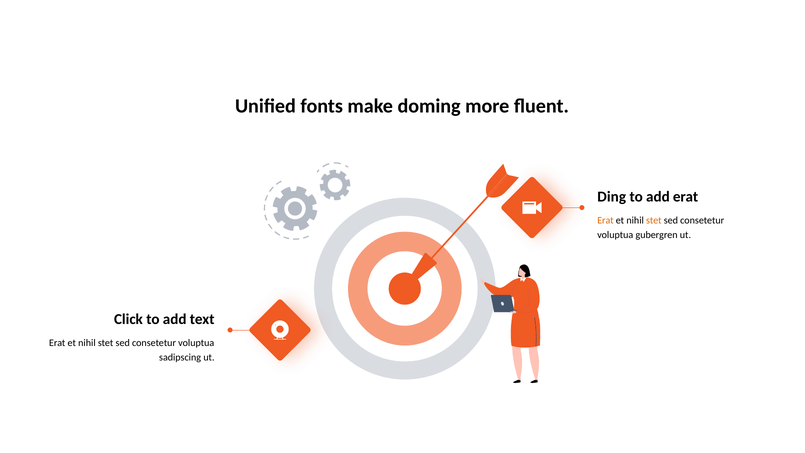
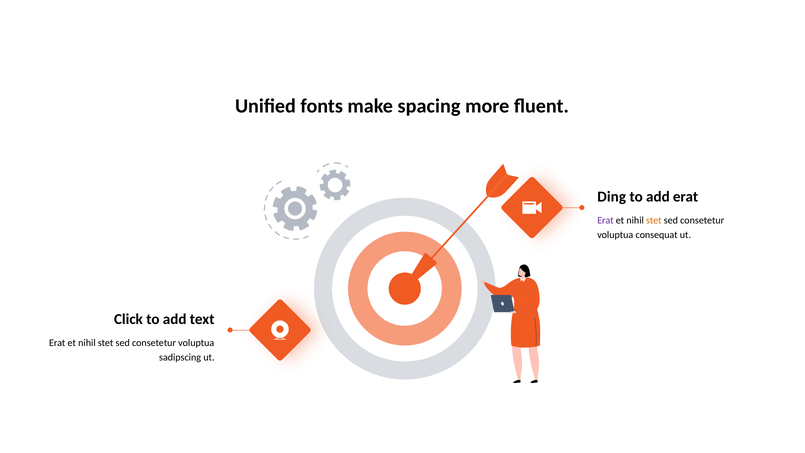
doming: doming -> spacing
Erat at (605, 220) colour: orange -> purple
gubergren: gubergren -> consequat
